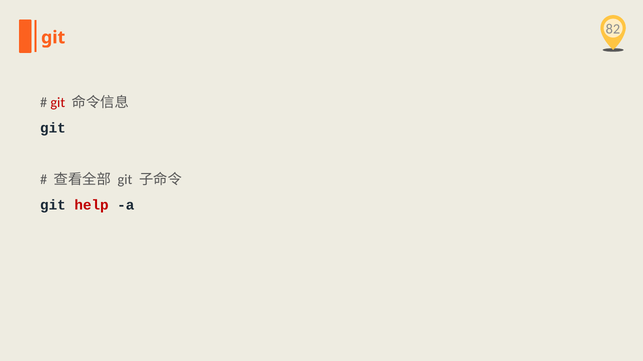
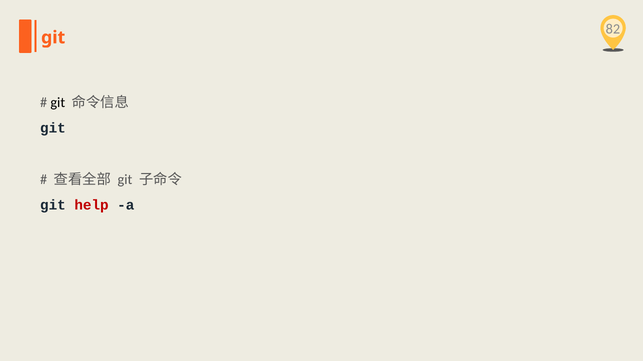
git at (58, 103) colour: red -> black
